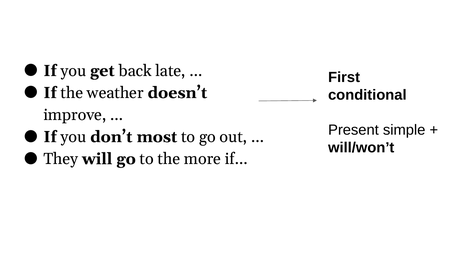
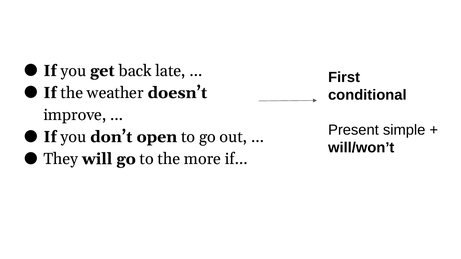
most: most -> open
